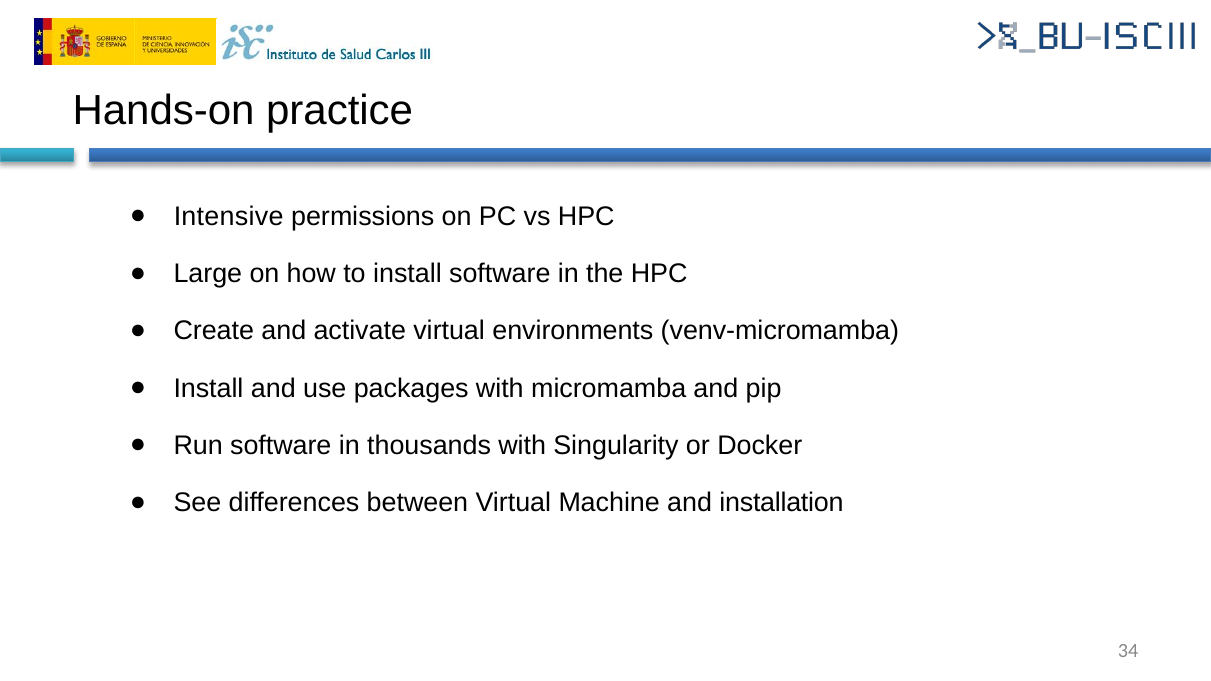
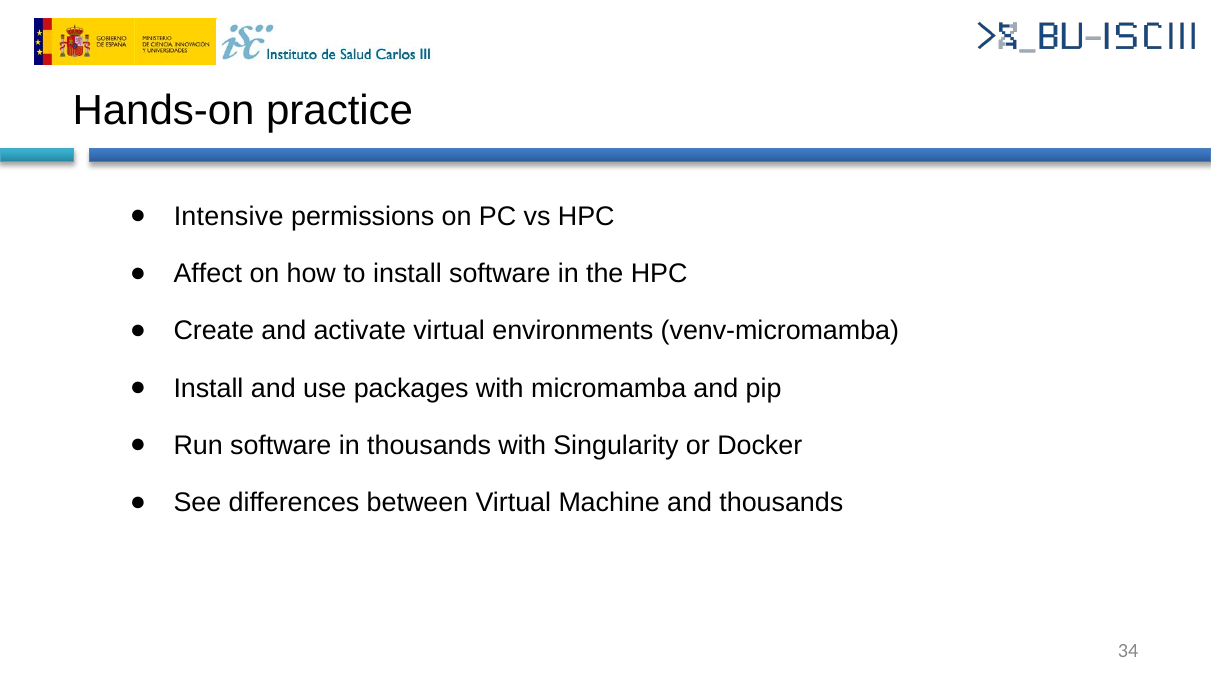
Large: Large -> Affect
and installation: installation -> thousands
